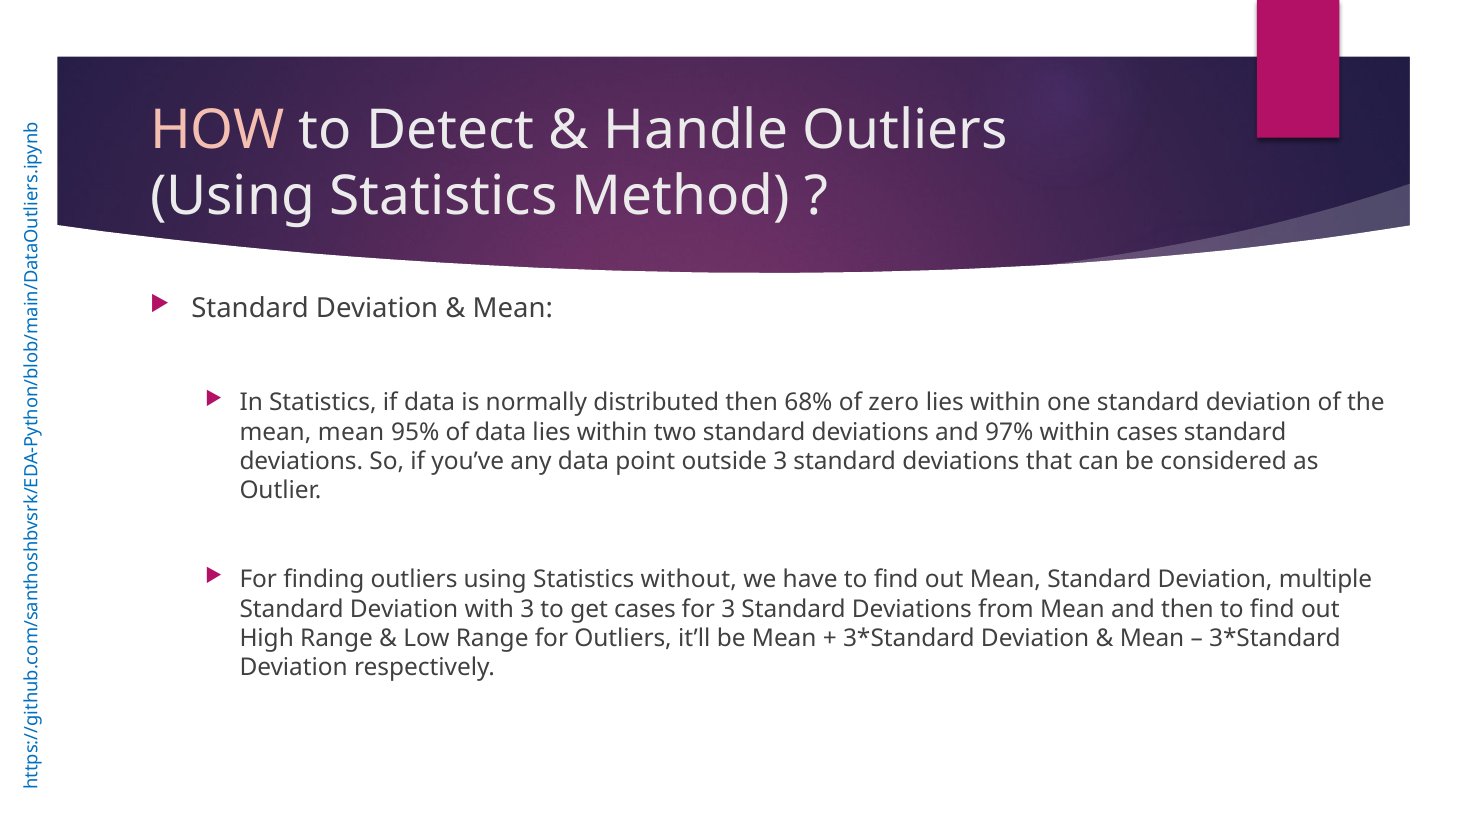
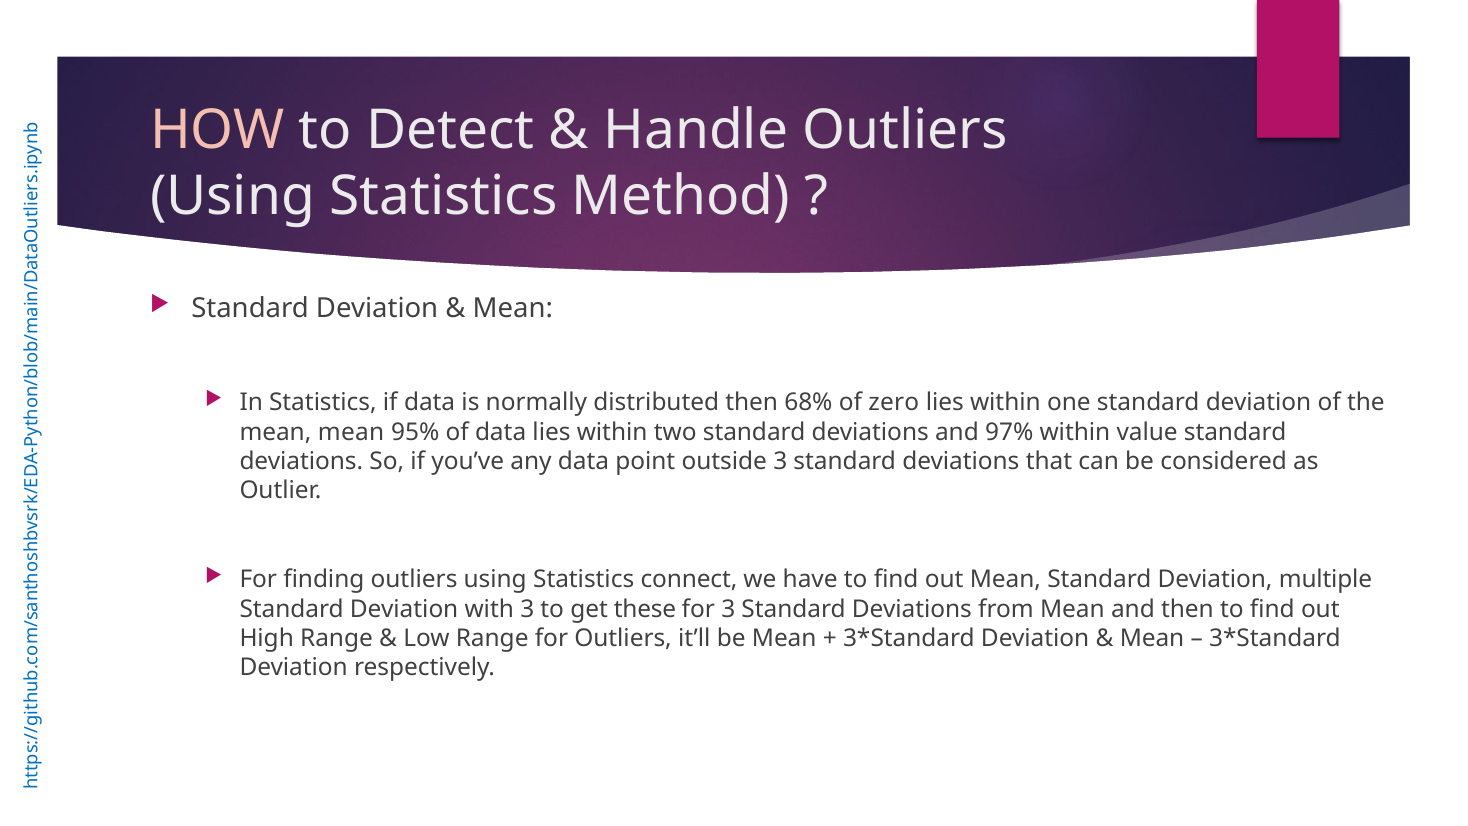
within cases: cases -> value
without: without -> connect
get cases: cases -> these
